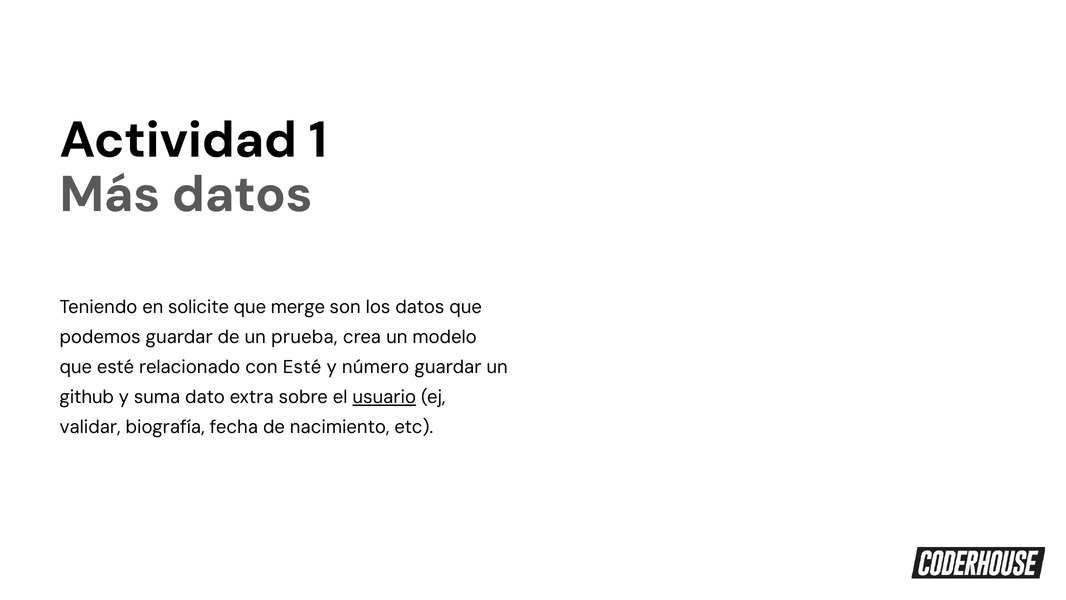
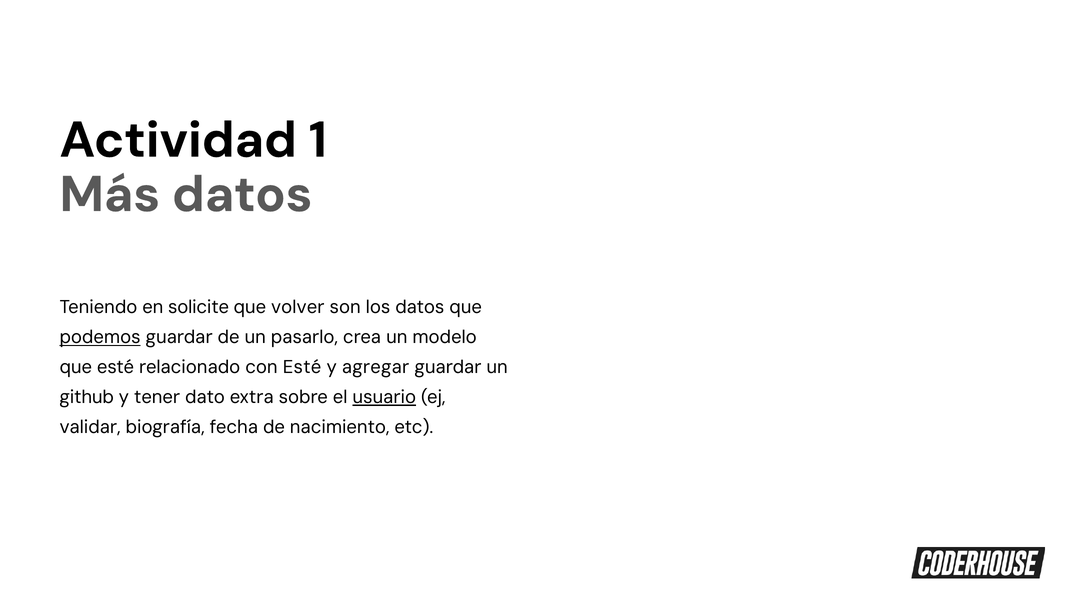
merge: merge -> volver
podemos underline: none -> present
prueba: prueba -> pasarlo
número: número -> agregar
suma: suma -> tener
